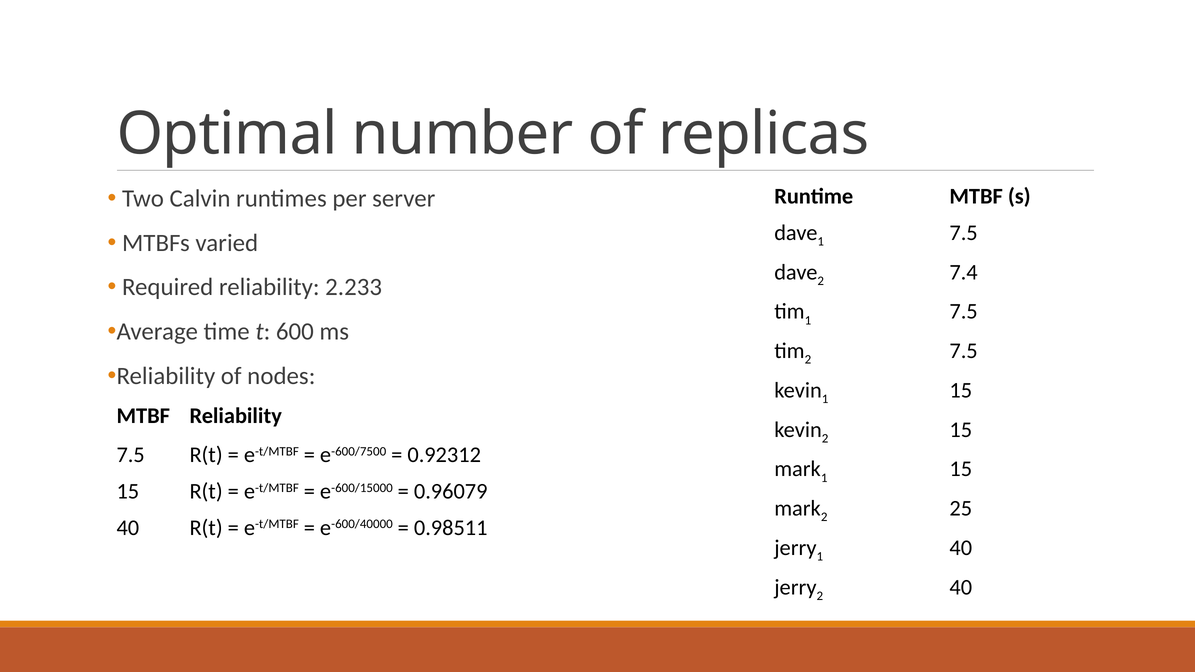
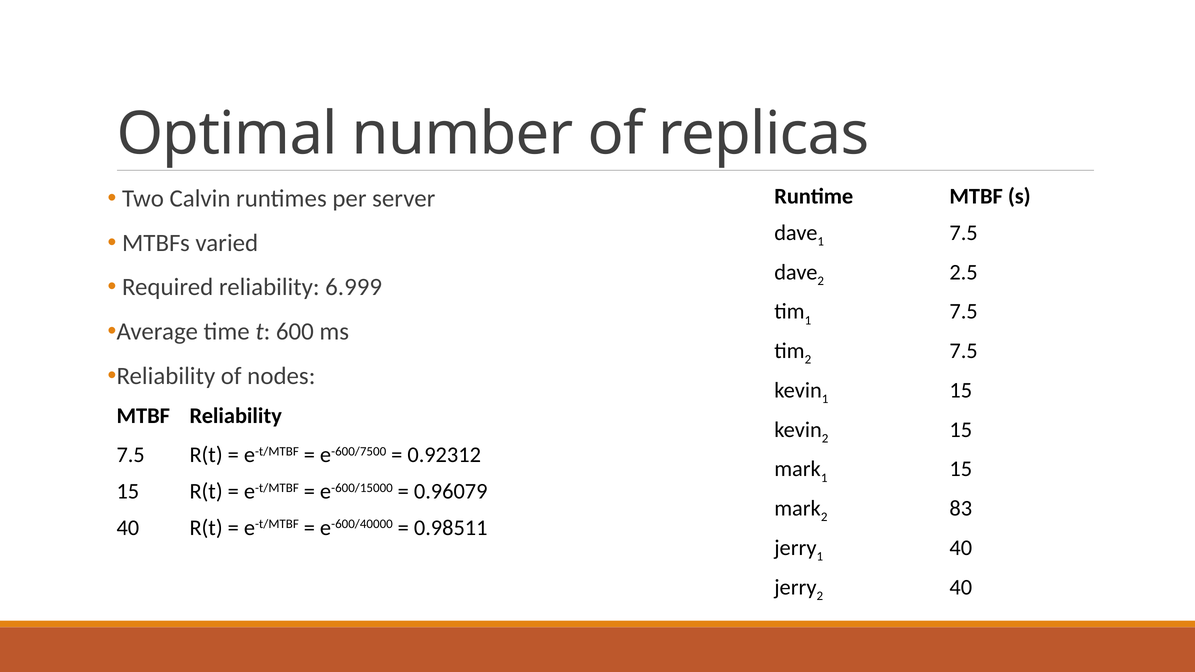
7.4: 7.4 -> 2.5
2.233: 2.233 -> 6.999
25: 25 -> 83
